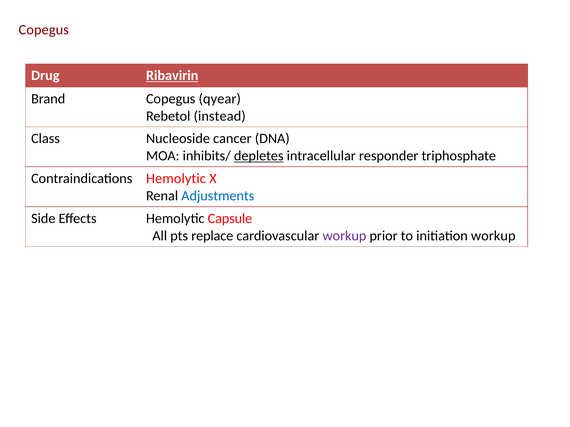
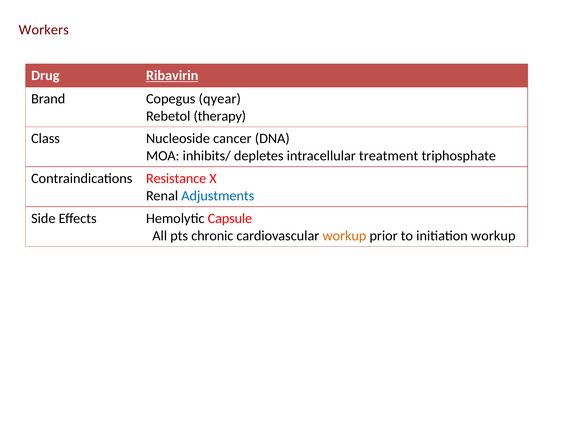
Copegus at (44, 30): Copegus -> Workers
instead: instead -> therapy
depletes underline: present -> none
responder: responder -> treatment
Contraindications Hemolytic: Hemolytic -> Resistance
replace: replace -> chronic
workup at (344, 236) colour: purple -> orange
